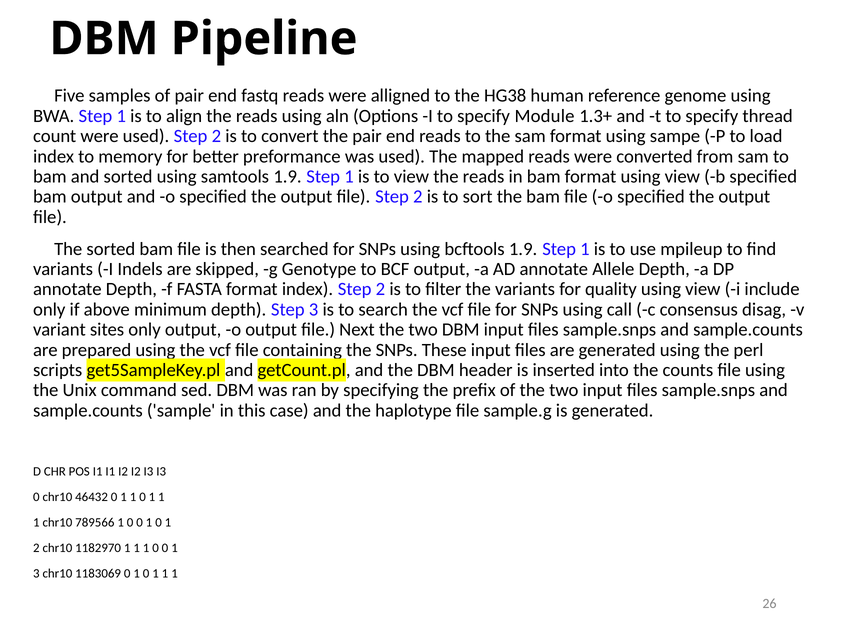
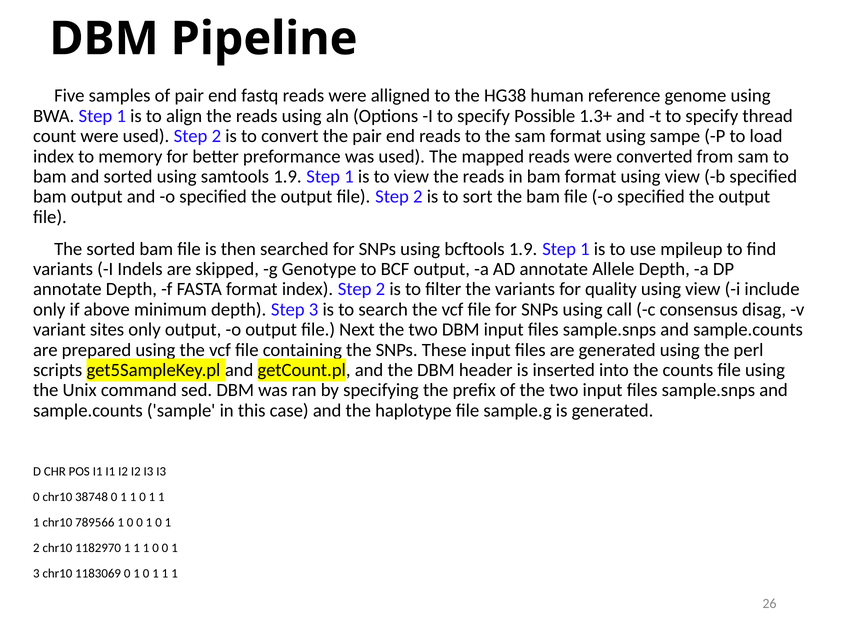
Module: Module -> Possible
46432: 46432 -> 38748
